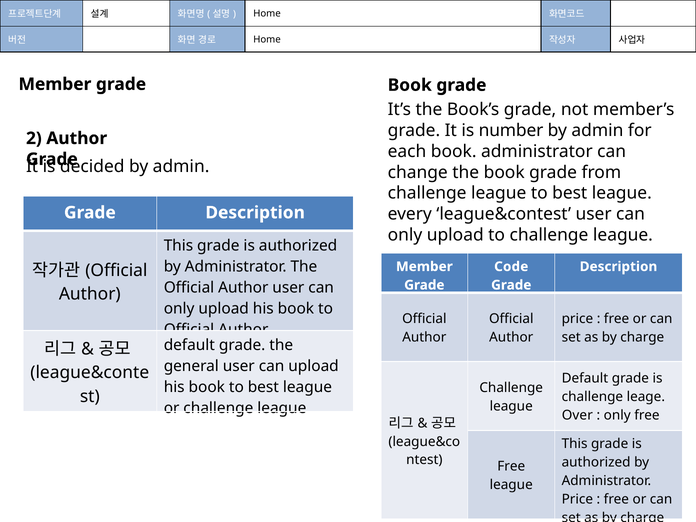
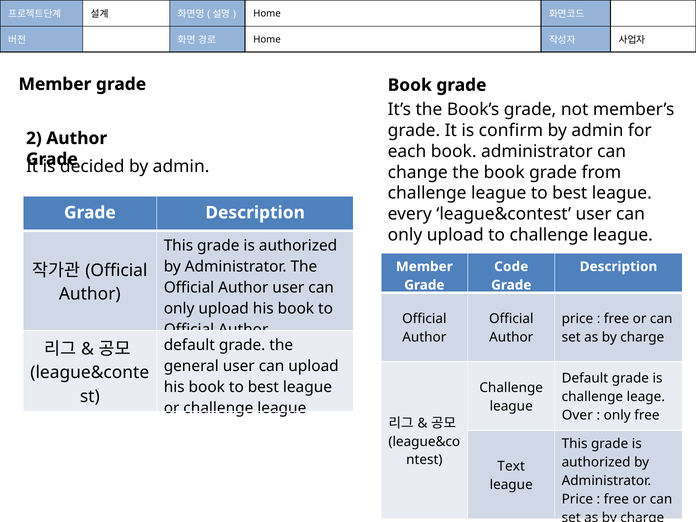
number: number -> confirm
Free at (511, 466): Free -> Text
